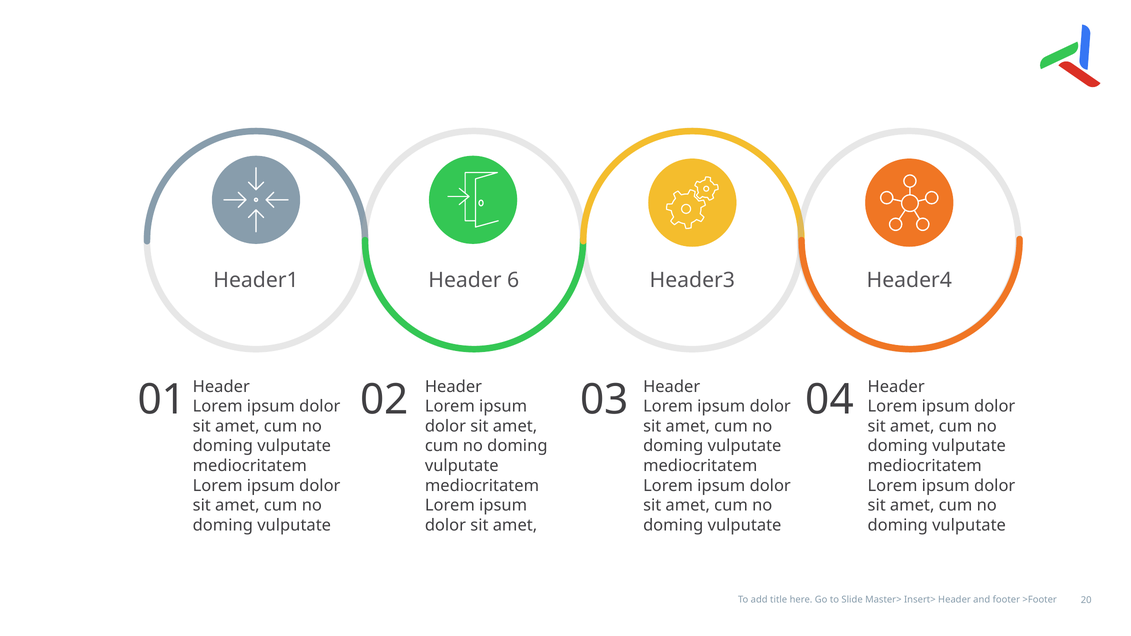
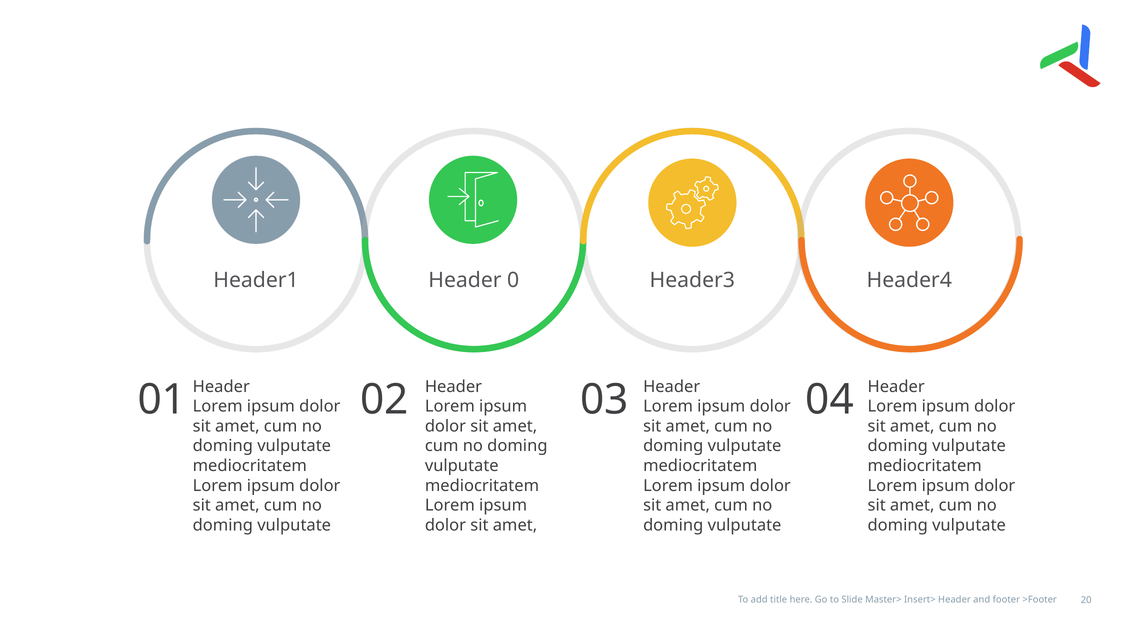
6: 6 -> 0
